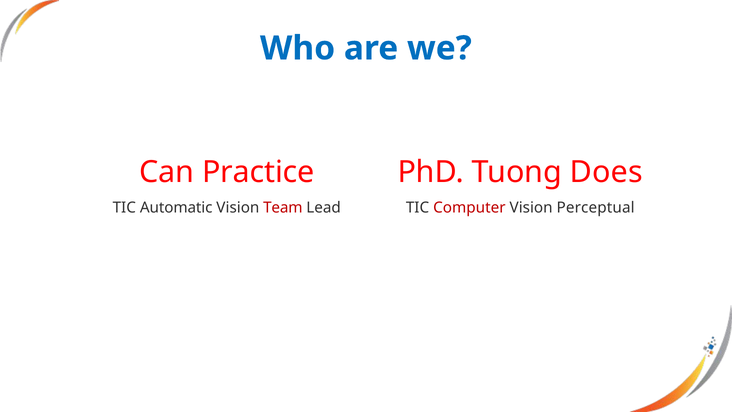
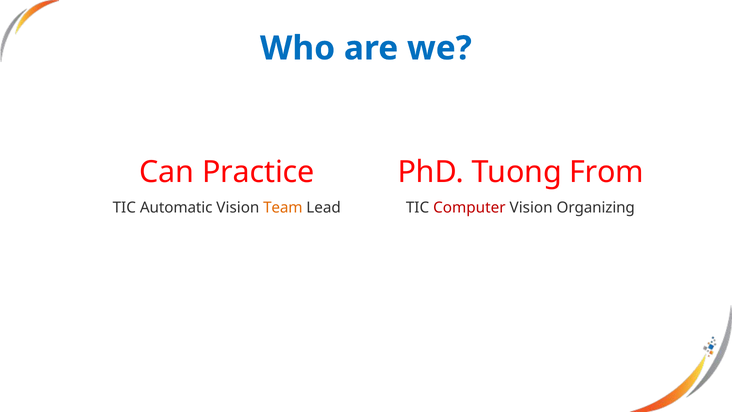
Does: Does -> From
Team colour: red -> orange
Perceptual: Perceptual -> Organizing
